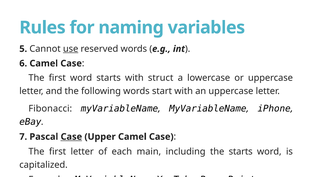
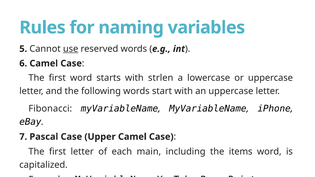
struct: struct -> strlen
Case at (71, 137) underline: present -> none
the starts: starts -> items
